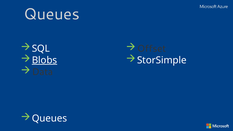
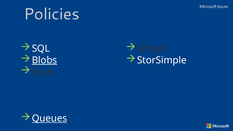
Queues at (52, 14): Queues -> Policies
Data: Data -> Each
Queues at (49, 118) underline: none -> present
